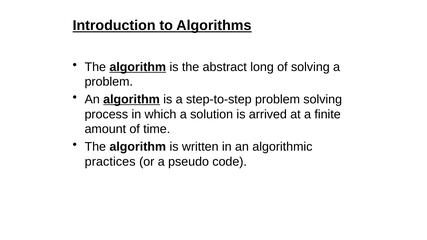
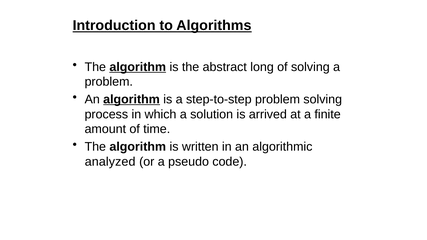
practices: practices -> analyzed
